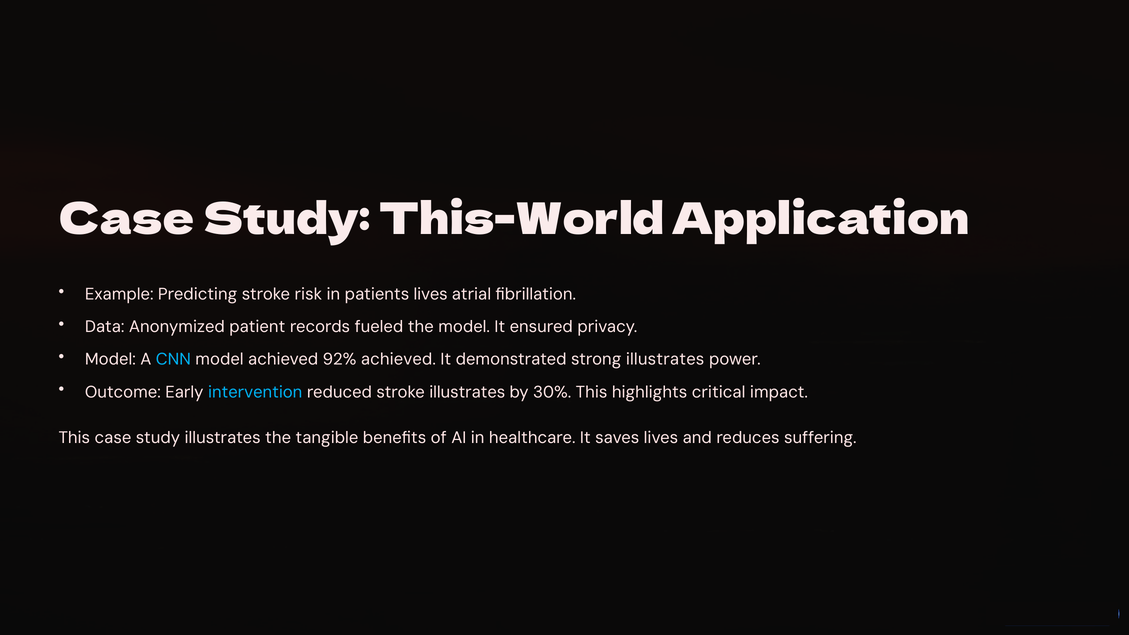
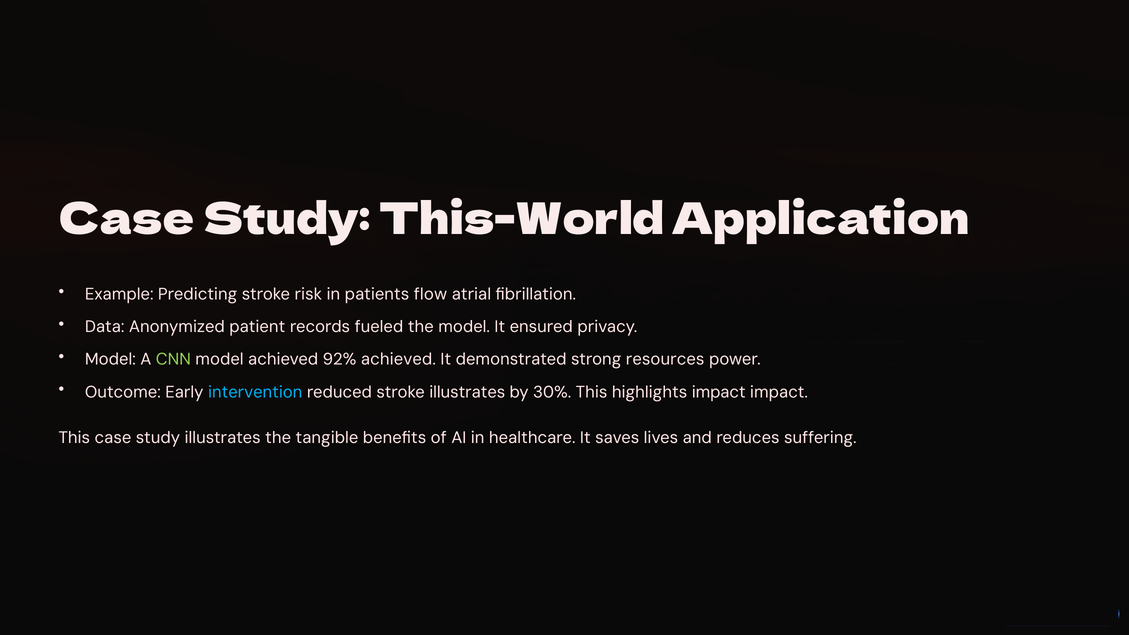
patients lives: lives -> flow
CNN colour: light blue -> light green
strong illustrates: illustrates -> resources
highlights critical: critical -> impact
